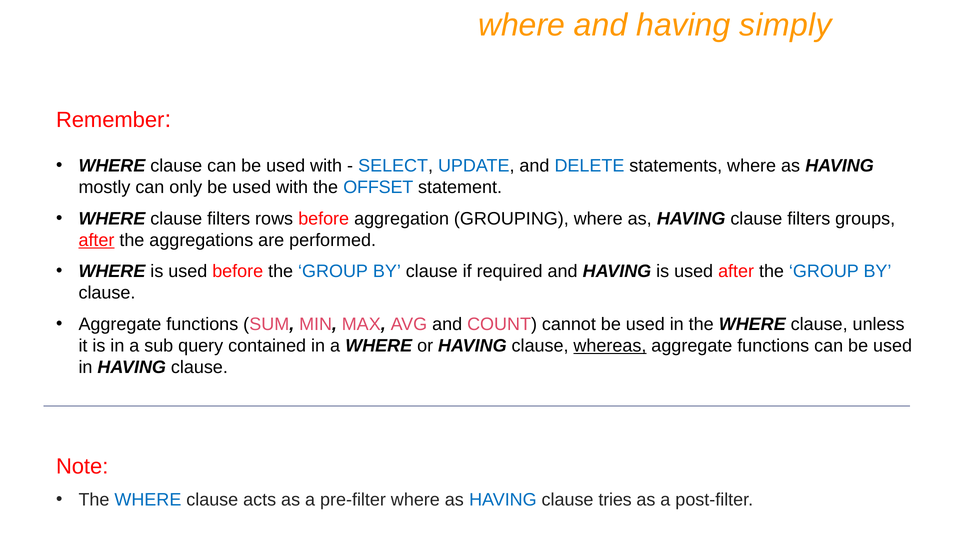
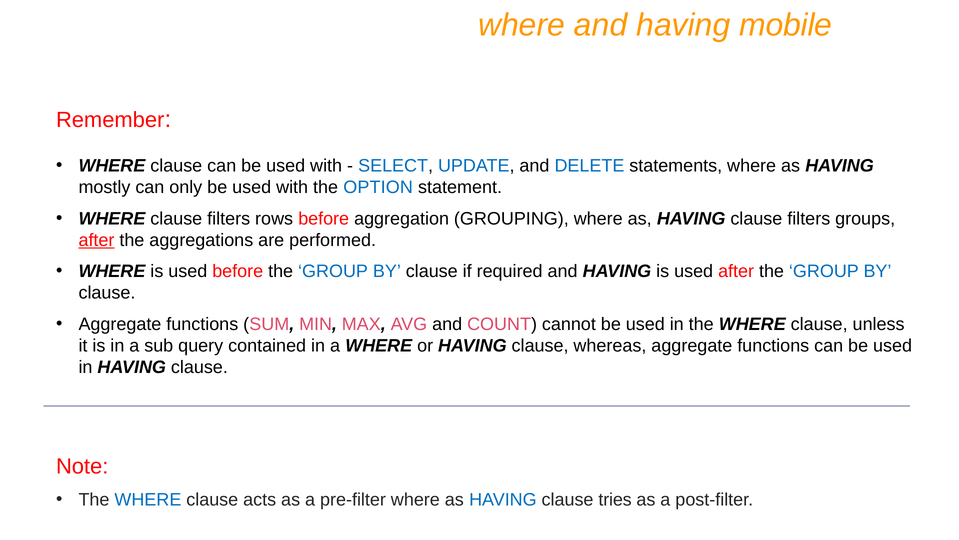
simply: simply -> mobile
OFFSET: OFFSET -> OPTION
whereas underline: present -> none
